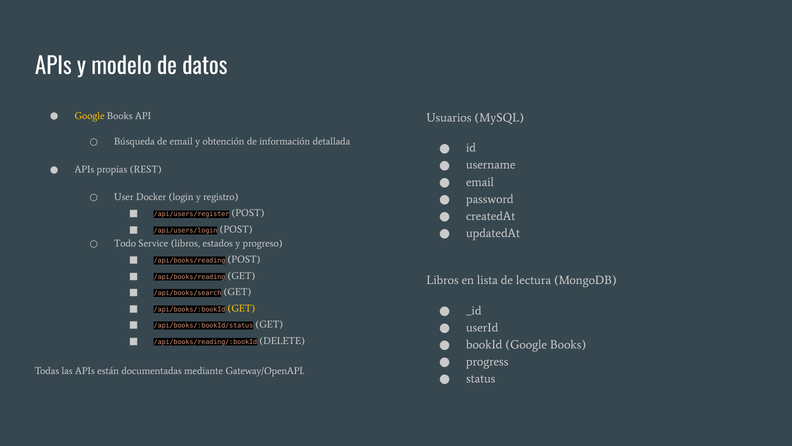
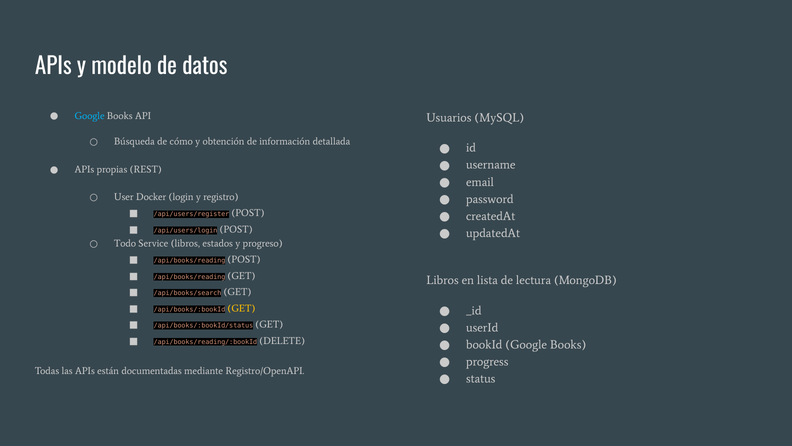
Google at (90, 116) colour: yellow -> light blue
de email: email -> cómo
Gateway/OpenAPI: Gateway/OpenAPI -> Registro/OpenAPI
